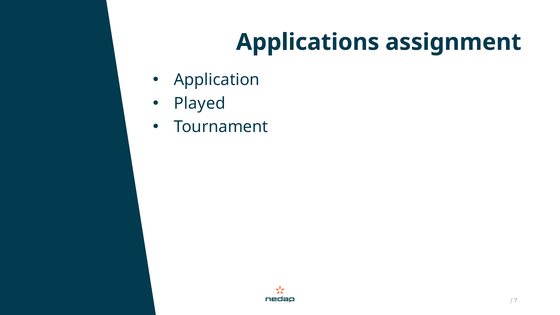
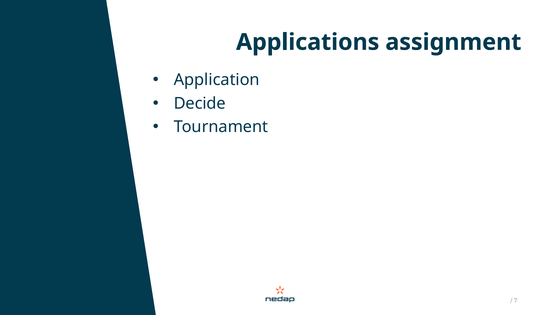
Played: Played -> Decide
